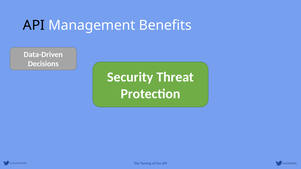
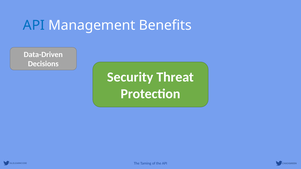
API at (34, 25) colour: black -> blue
